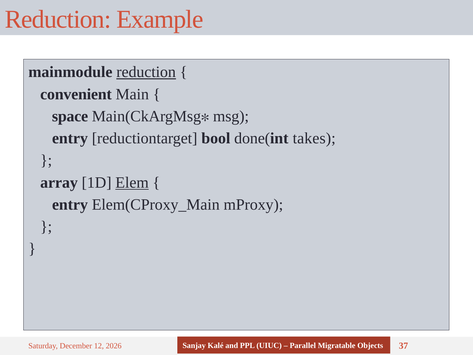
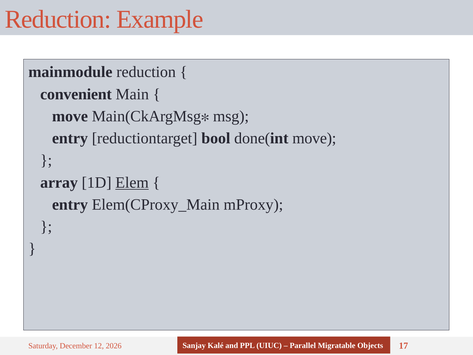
reduction at (146, 72) underline: present -> none
space at (70, 116): space -> move
done(int takes: takes -> move
37: 37 -> 17
